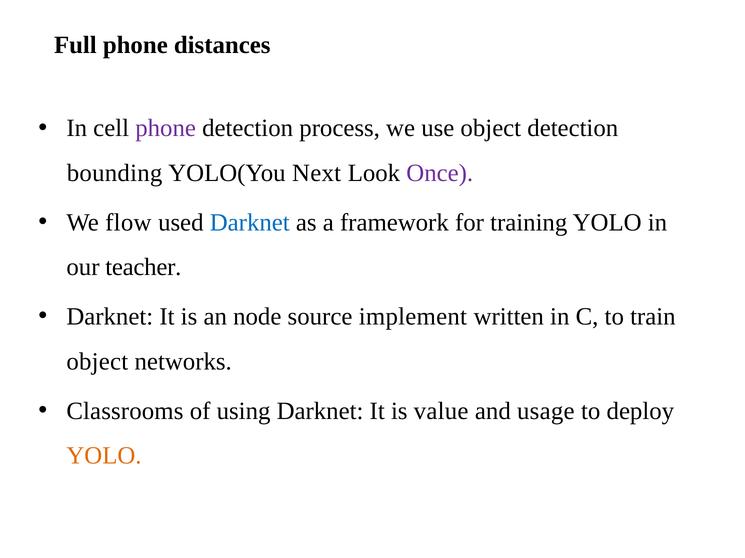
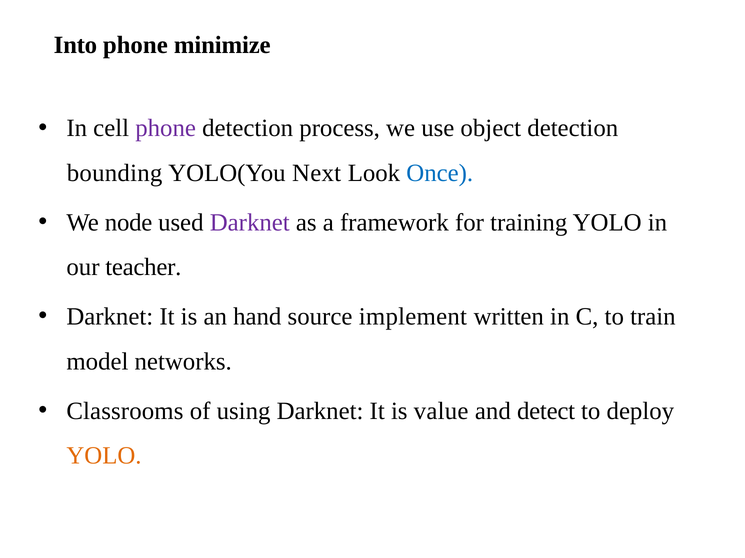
Full: Full -> Into
distances: distances -> minimize
Once colour: purple -> blue
flow: flow -> node
Darknet at (250, 223) colour: blue -> purple
node: node -> hand
object at (97, 362): object -> model
usage: usage -> detect
